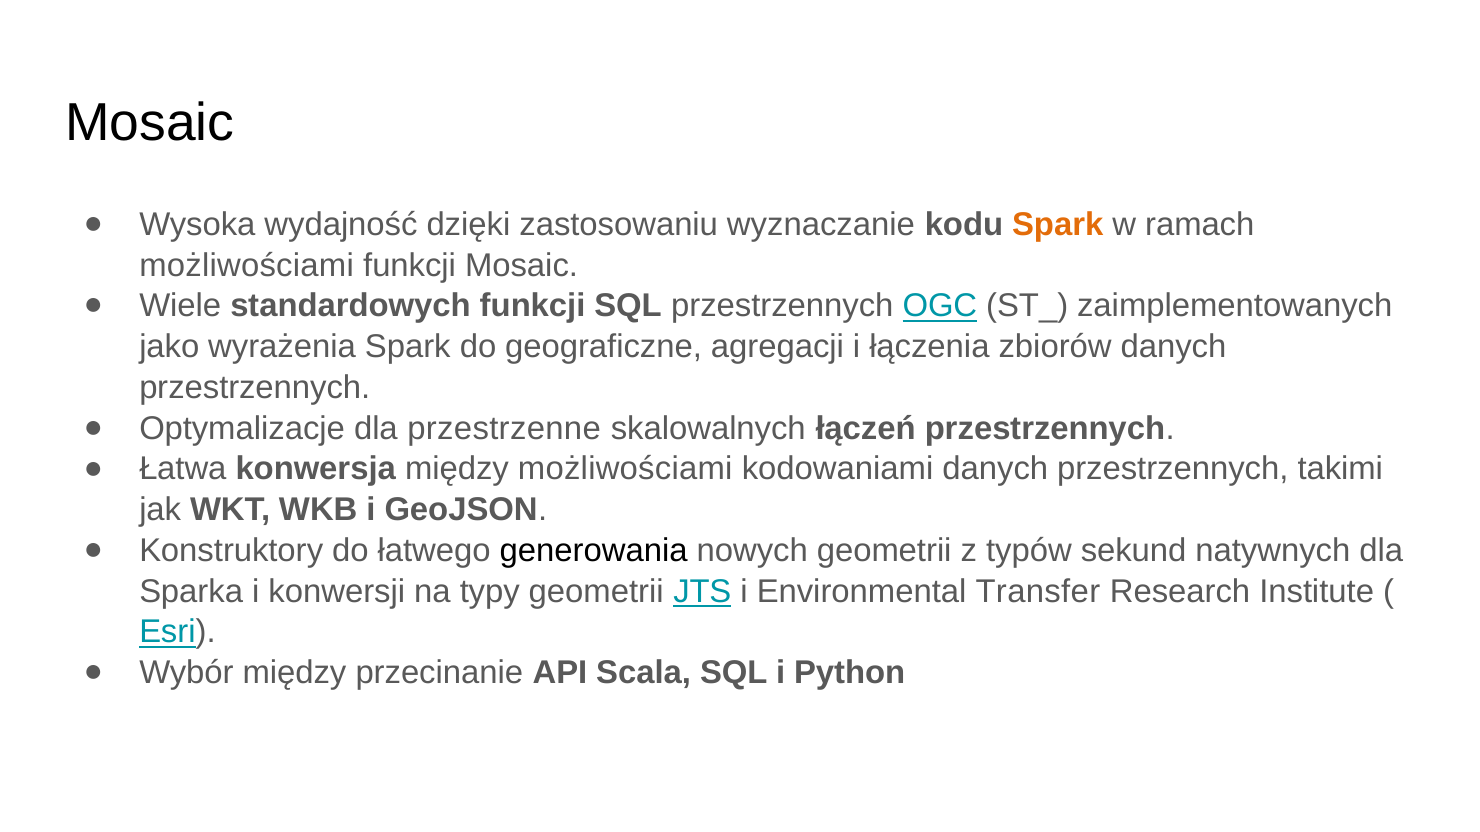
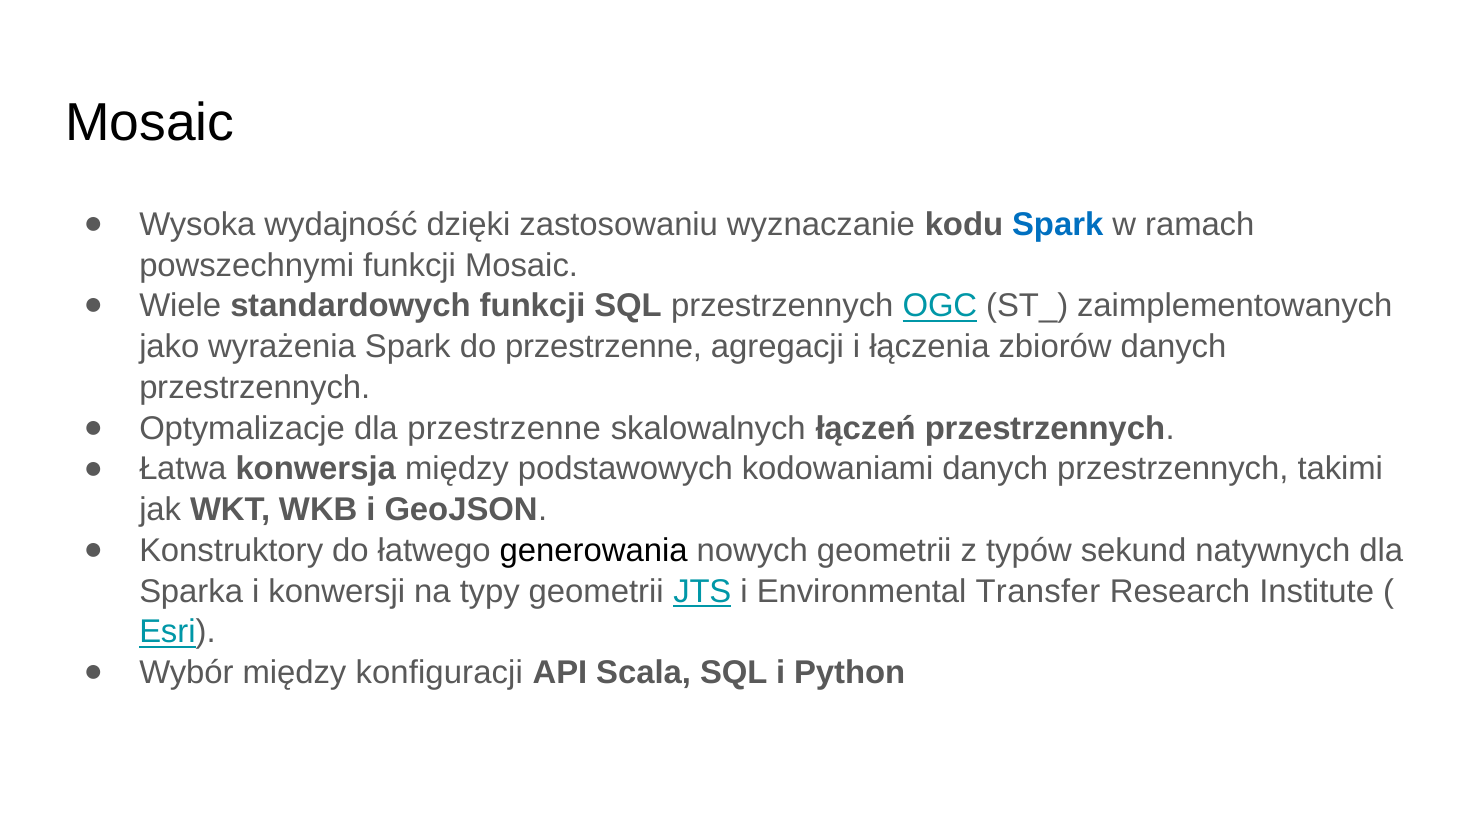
Spark at (1058, 225) colour: orange -> blue
możliwościami at (247, 265): możliwościami -> powszechnymi
do geograficzne: geograficzne -> przestrzenne
między możliwościami: możliwościami -> podstawowych
przecinanie: przecinanie -> konfiguracji
